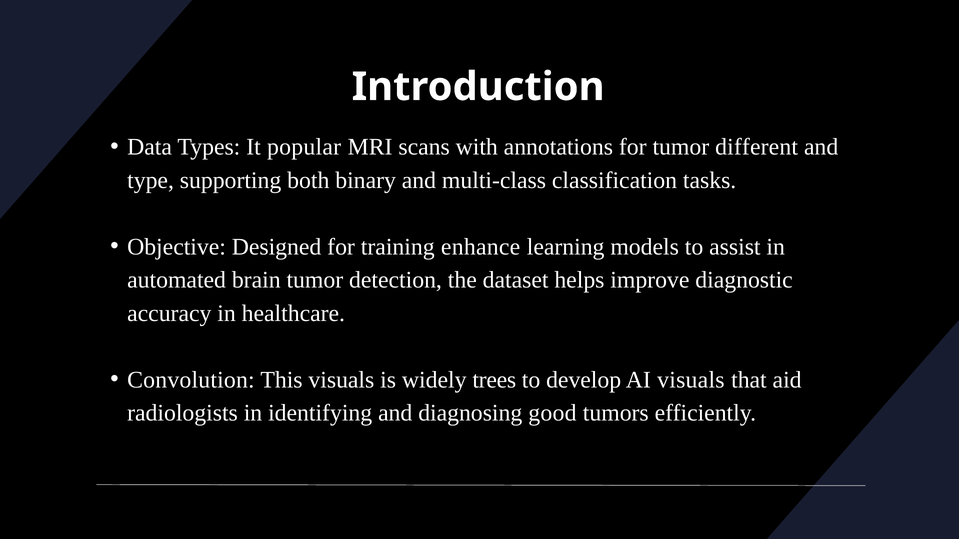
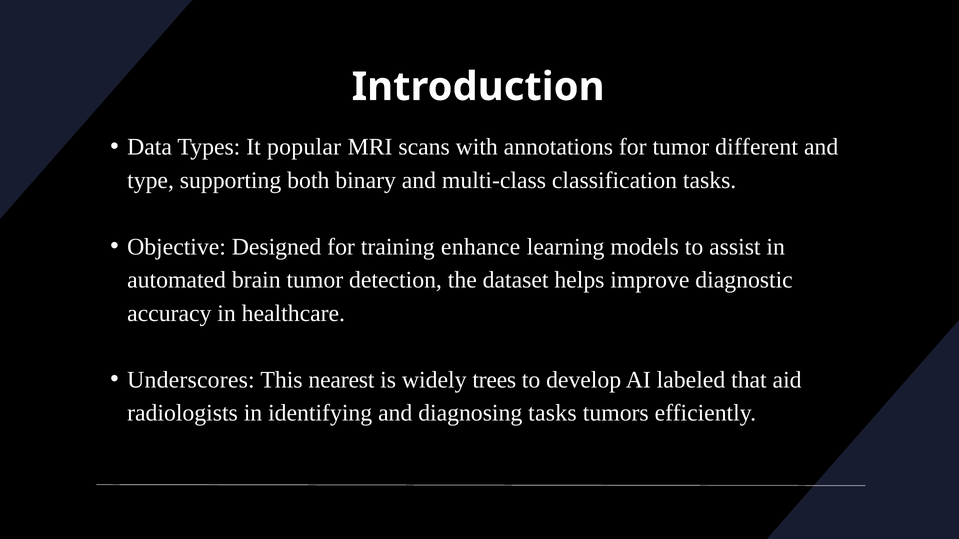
Convolution: Convolution -> Underscores
This visuals: visuals -> nearest
AI visuals: visuals -> labeled
diagnosing good: good -> tasks
